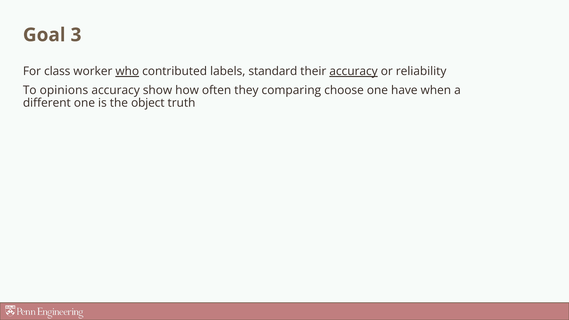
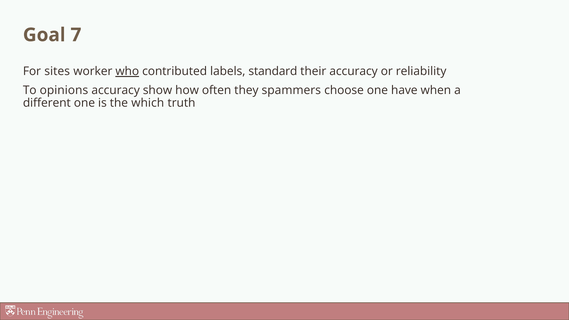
3: 3 -> 7
class: class -> sites
accuracy at (354, 71) underline: present -> none
comparing: comparing -> spammers
object: object -> which
